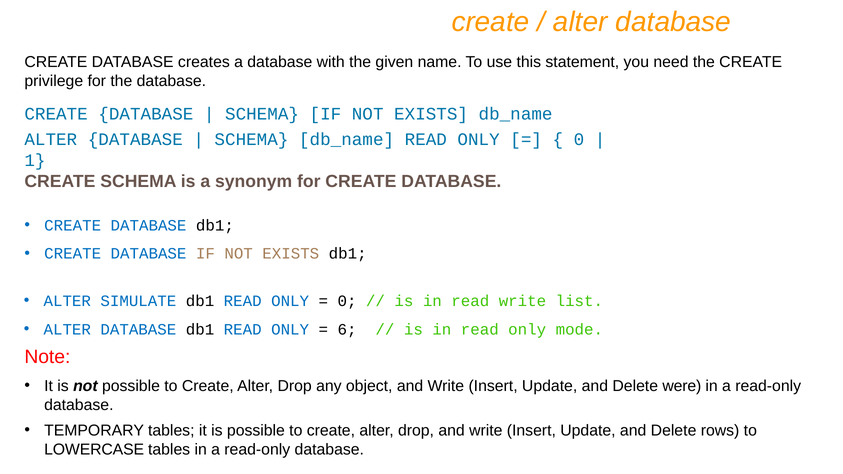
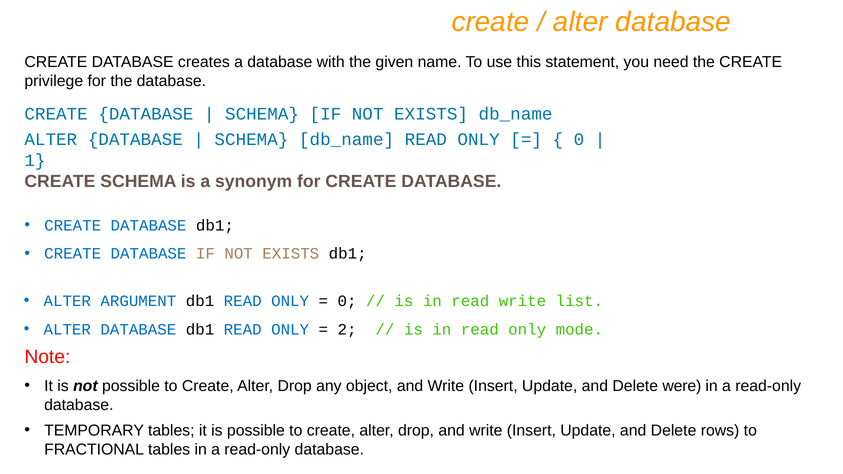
SIMULATE: SIMULATE -> ARGUMENT
6: 6 -> 2
LOWERCASE: LOWERCASE -> FRACTIONAL
